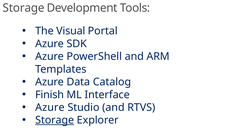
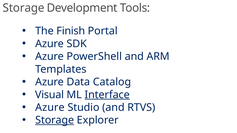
Visual: Visual -> Finish
Finish: Finish -> Visual
Interface underline: none -> present
